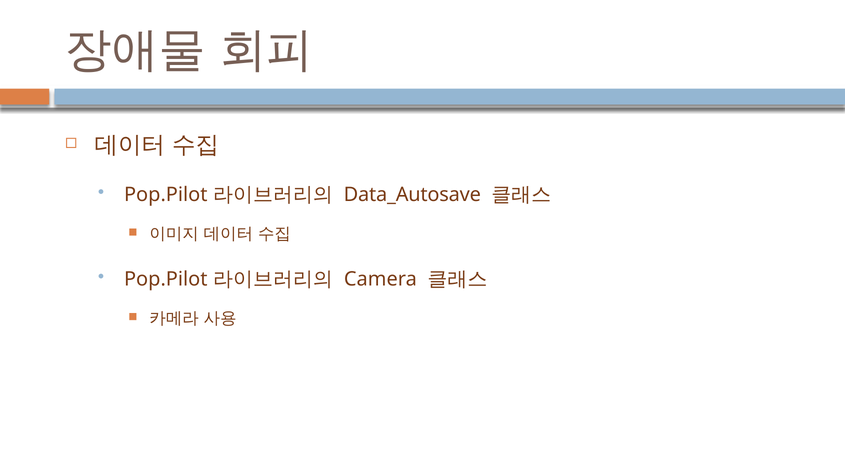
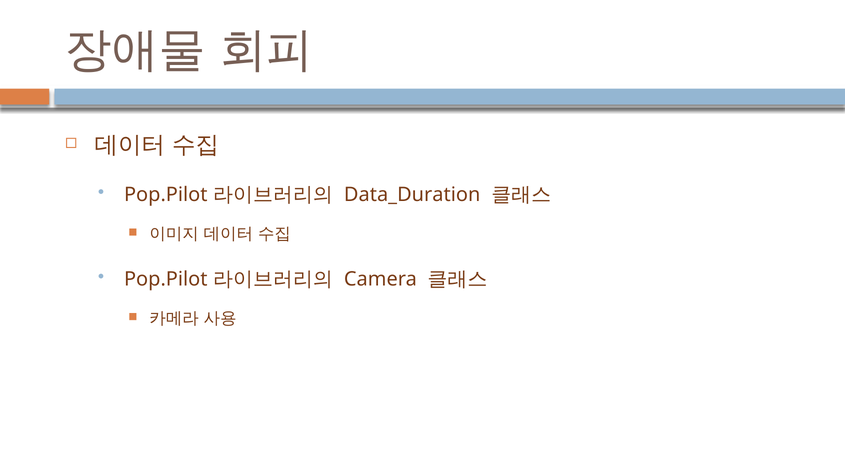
Data_Autosave: Data_Autosave -> Data_Duration
